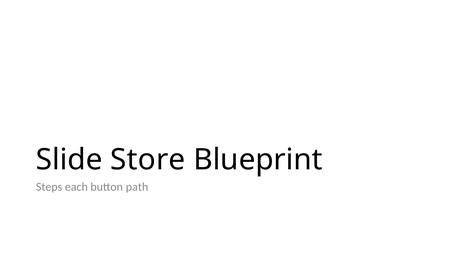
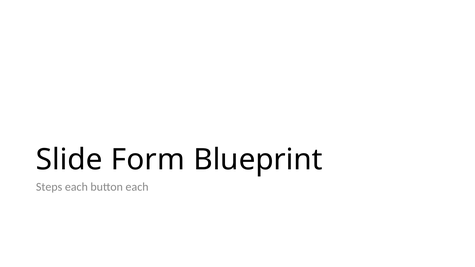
Store: Store -> Form
button path: path -> each
